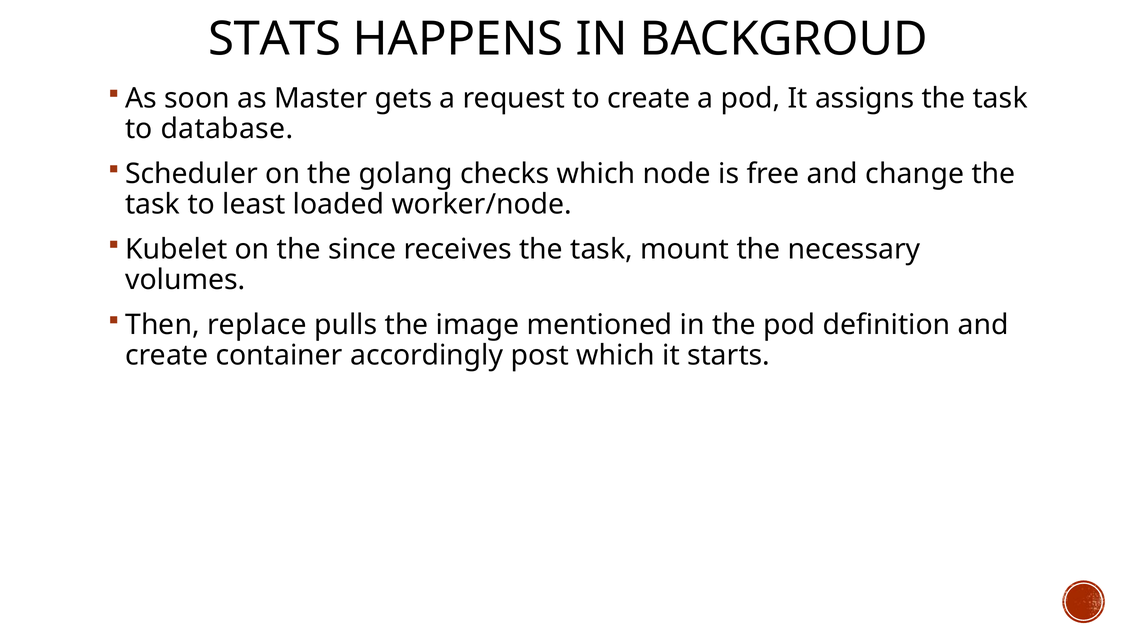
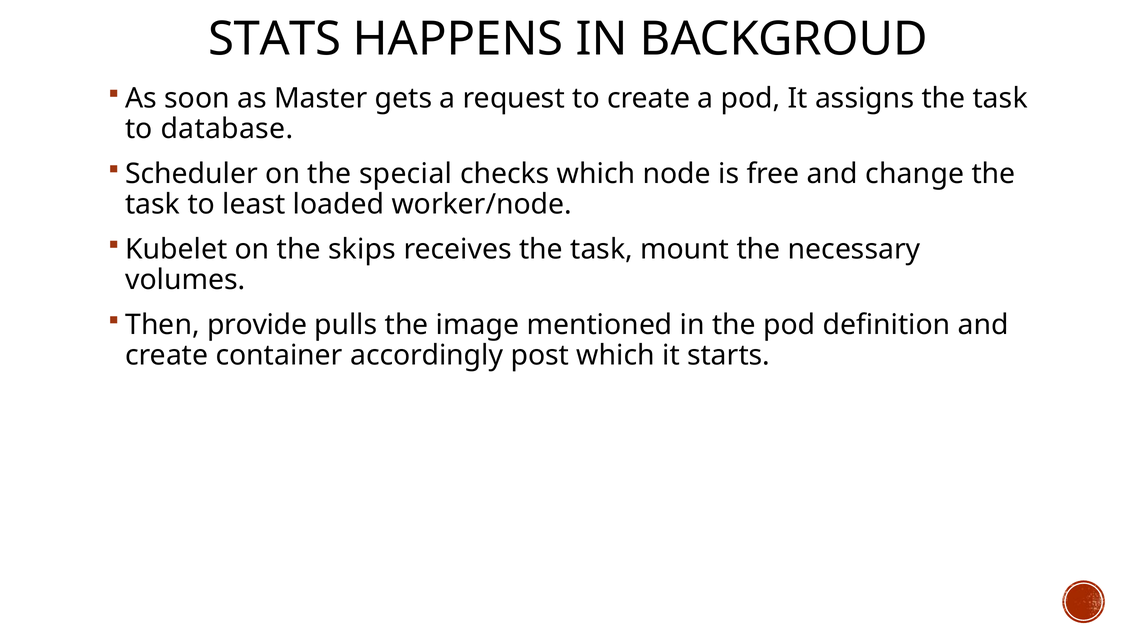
golang: golang -> special
since: since -> skips
replace: replace -> provide
